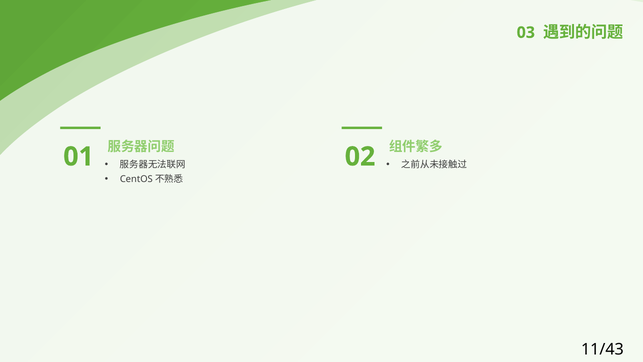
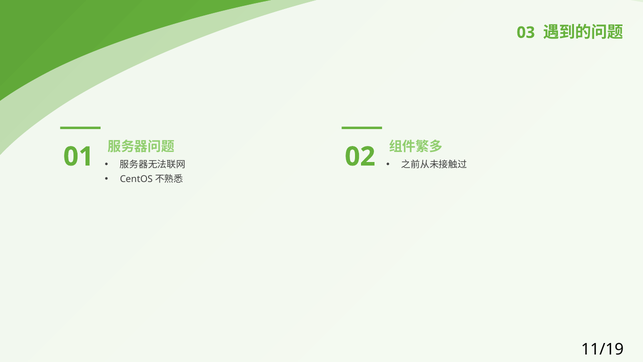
11/43: 11/43 -> 11/19
